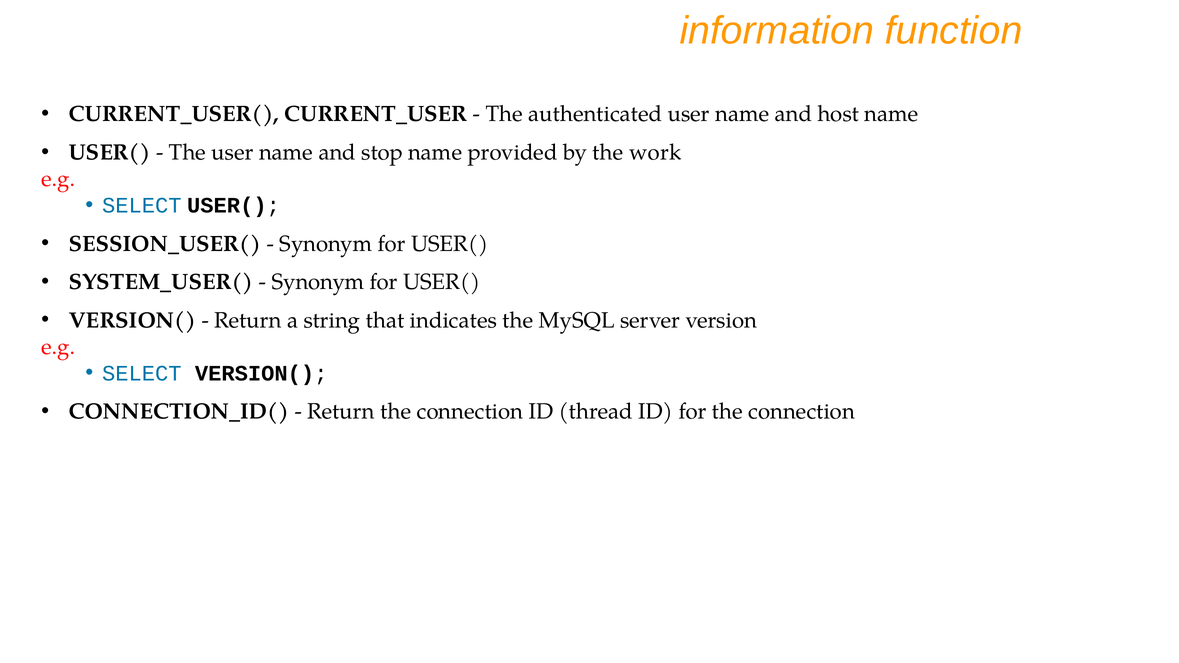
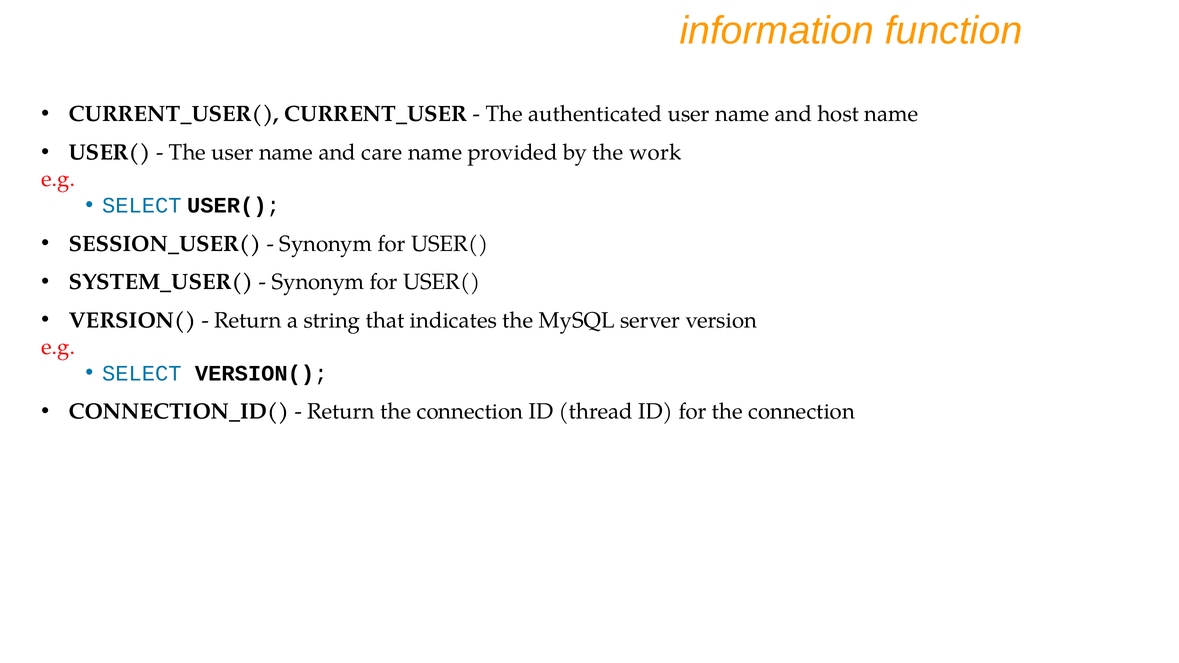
stop: stop -> care
